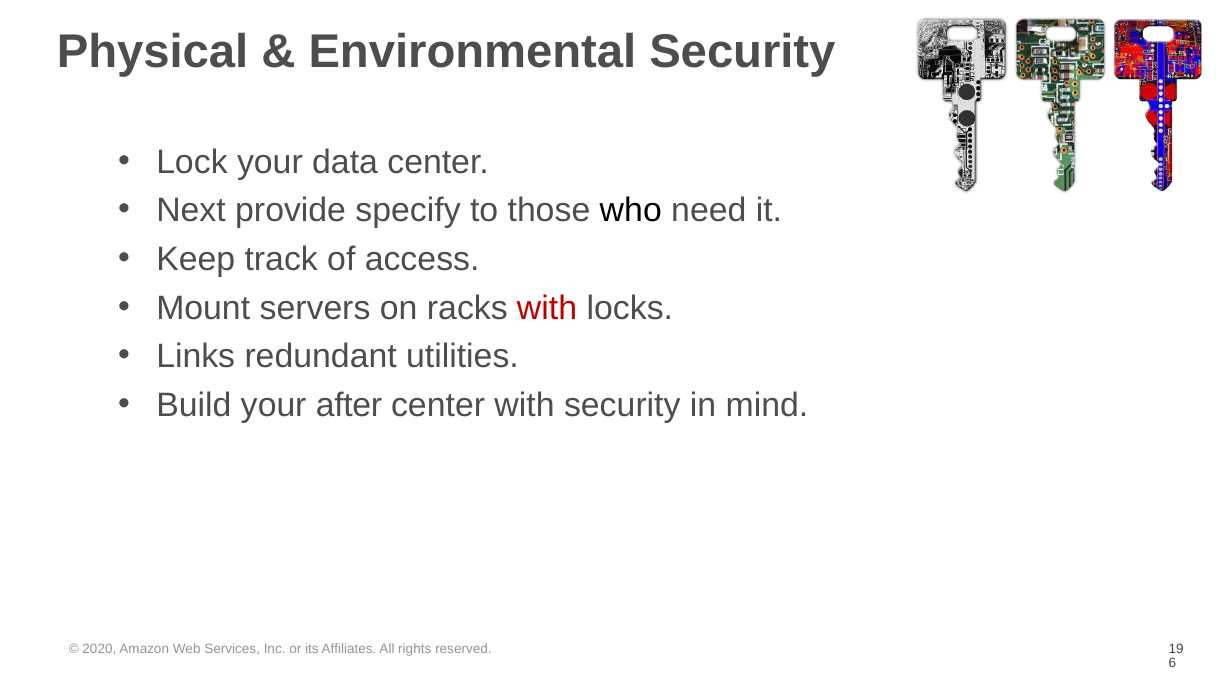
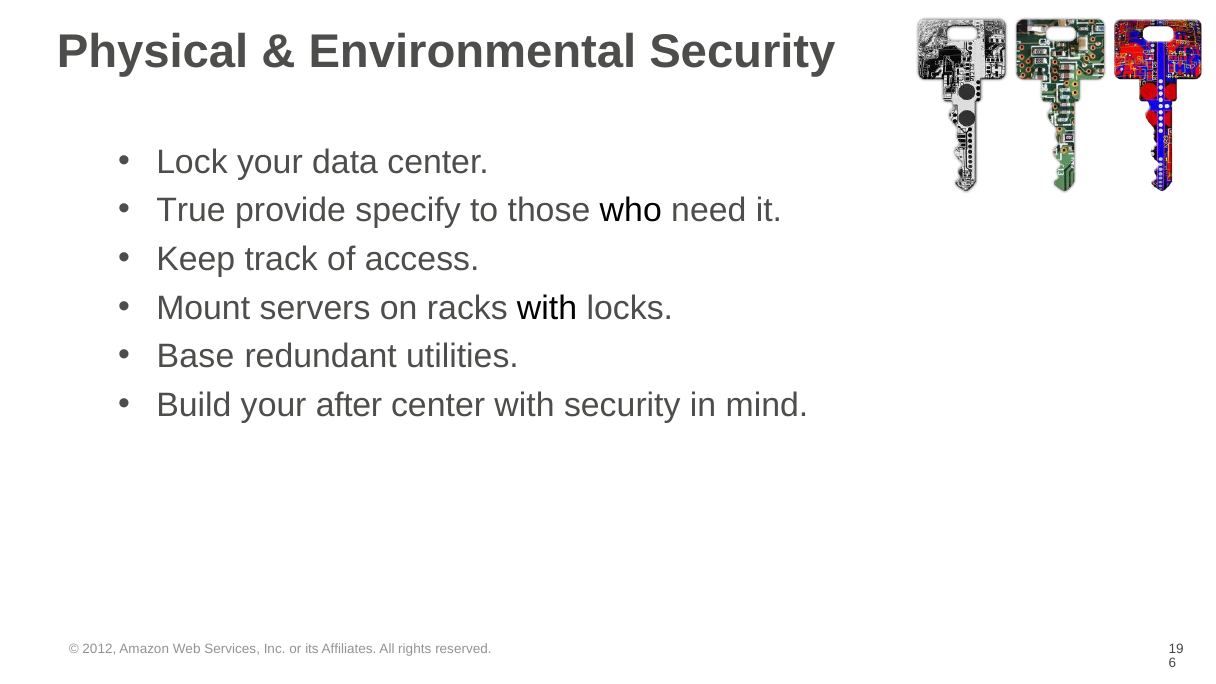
Next: Next -> True
with at (547, 308) colour: red -> black
Links: Links -> Base
2020: 2020 -> 2012
